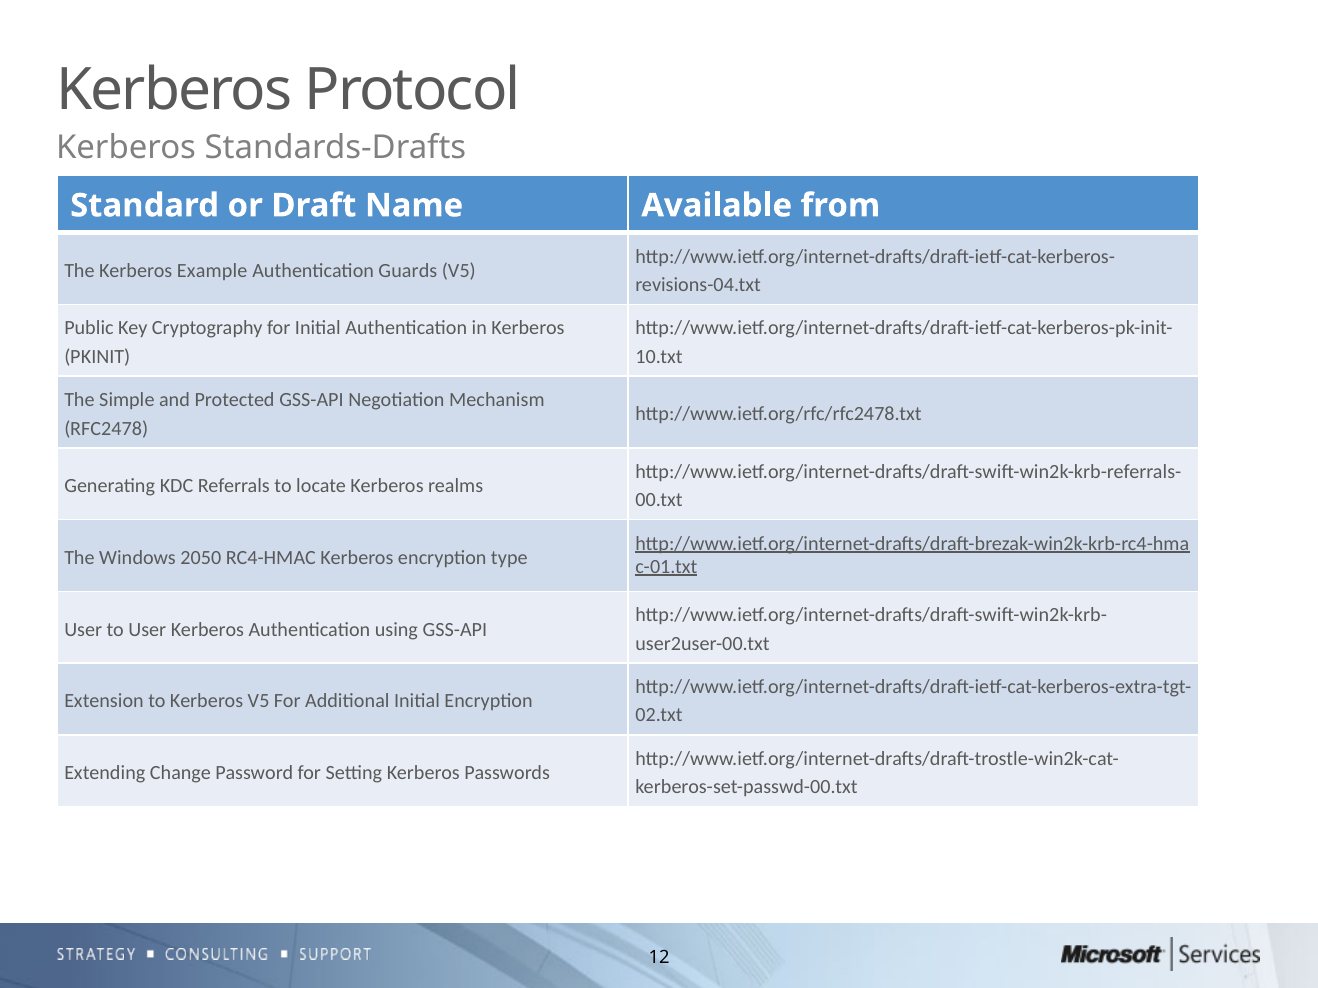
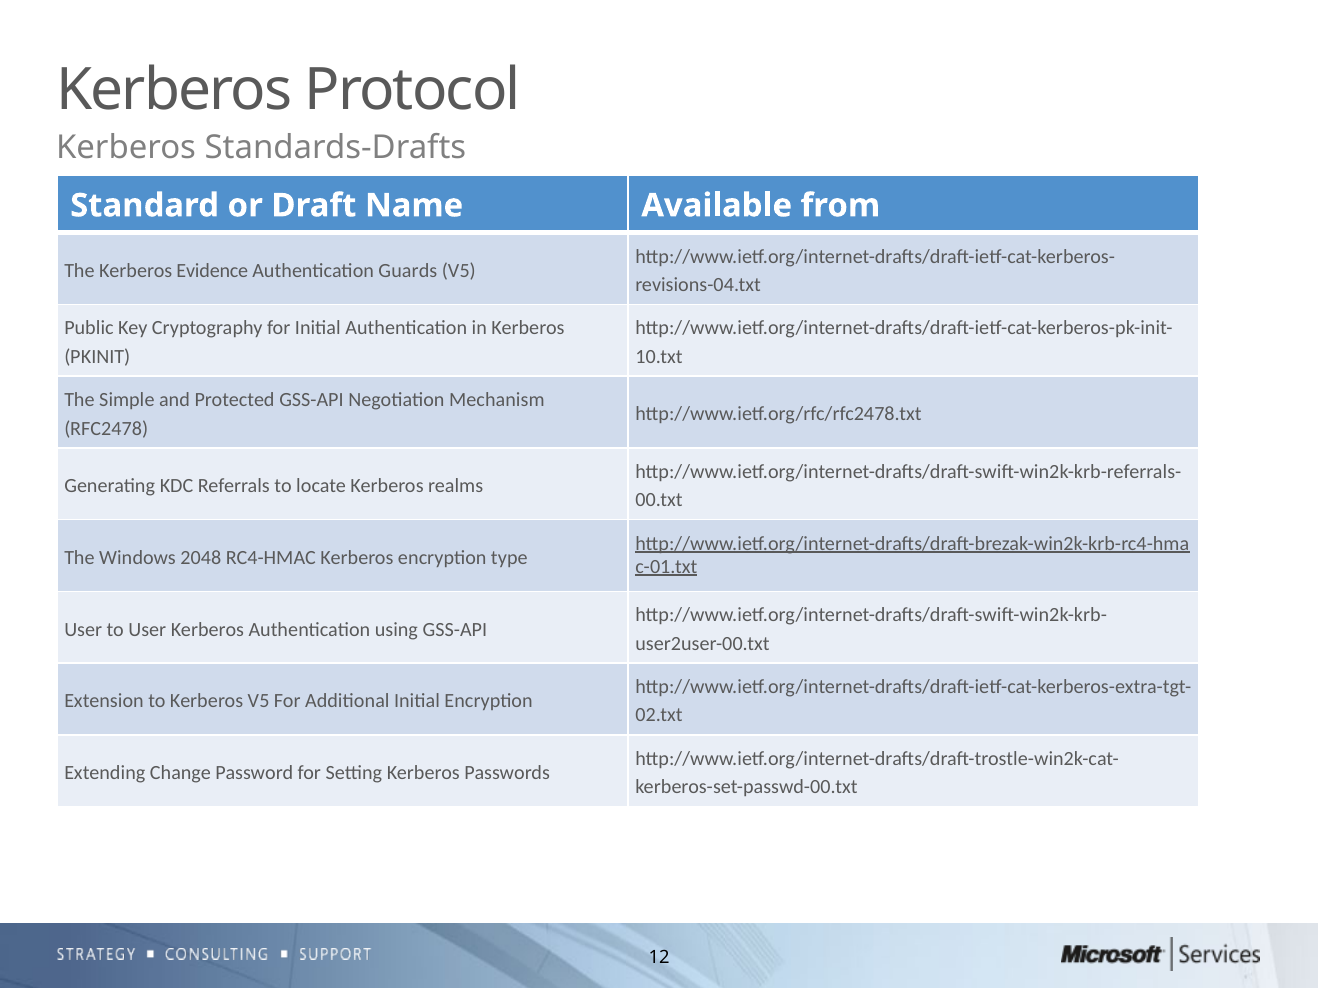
Example: Example -> Evidence
2050: 2050 -> 2048
